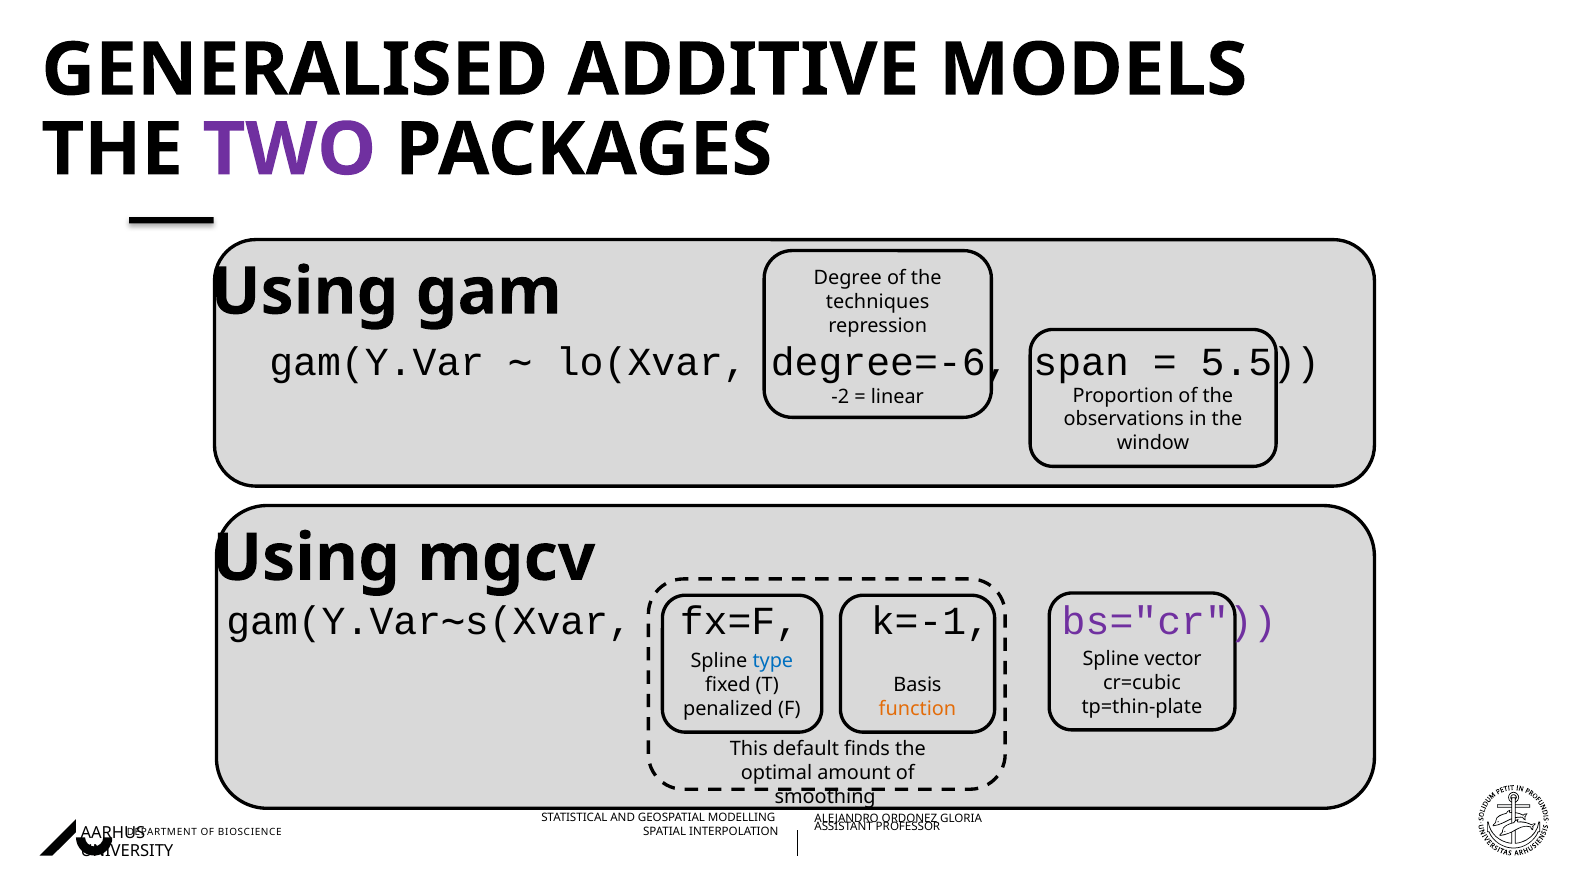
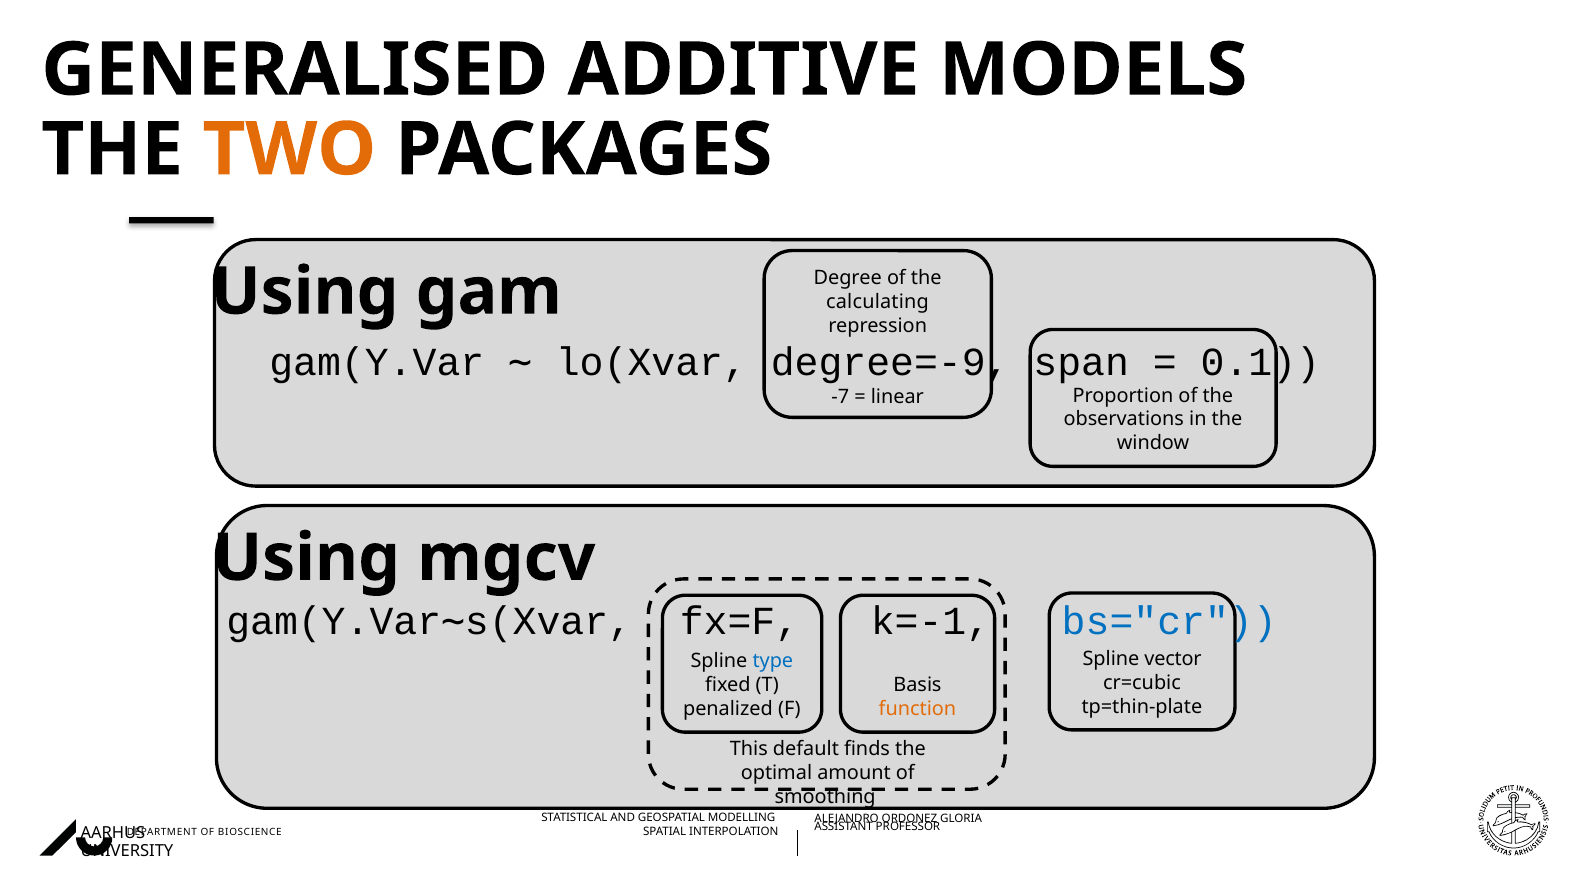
TWO colour: purple -> orange
techniques: techniques -> calculating
degree=-6: degree=-6 -> degree=-9
5.5: 5.5 -> 0.1
-2: -2 -> -7
bs="cr colour: purple -> blue
